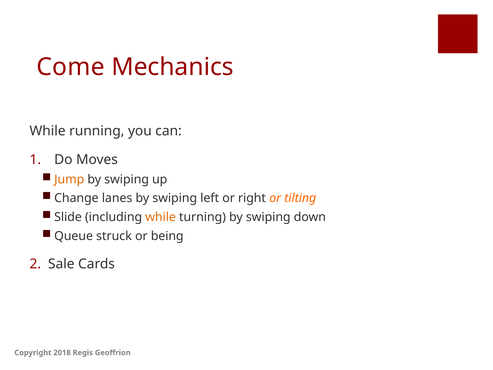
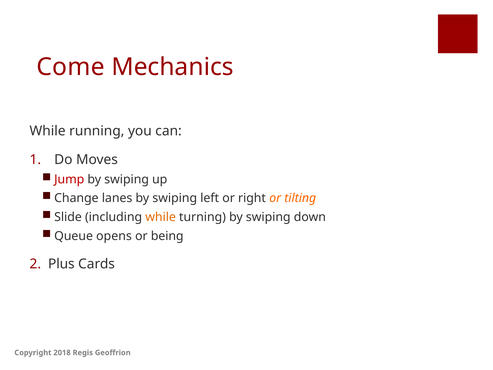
Jump colour: orange -> red
struck: struck -> opens
Sale: Sale -> Plus
